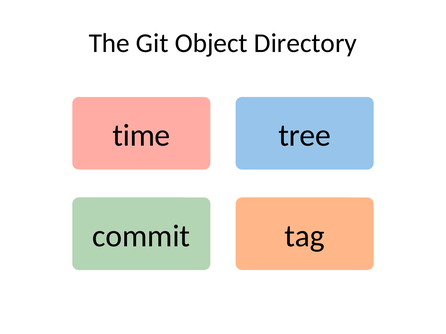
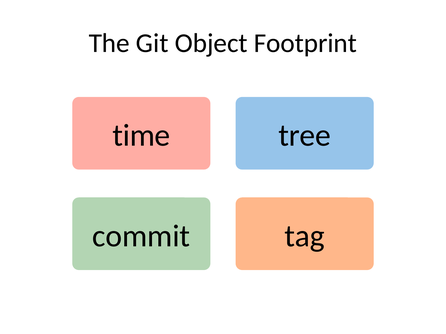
Directory: Directory -> Footprint
